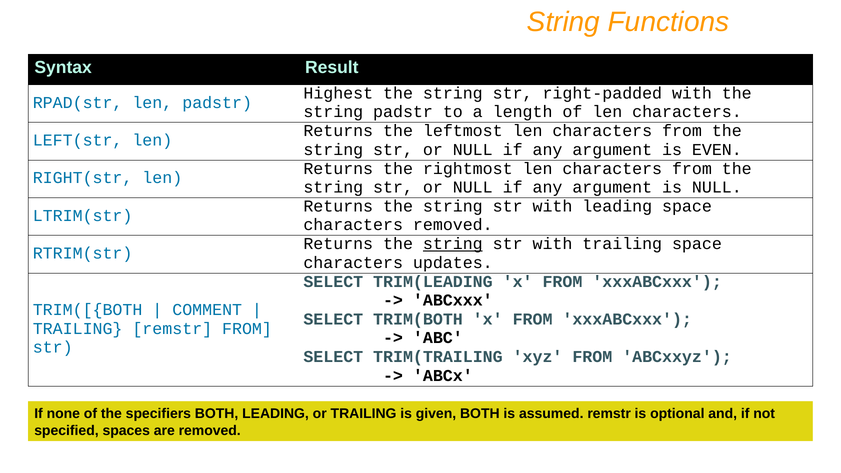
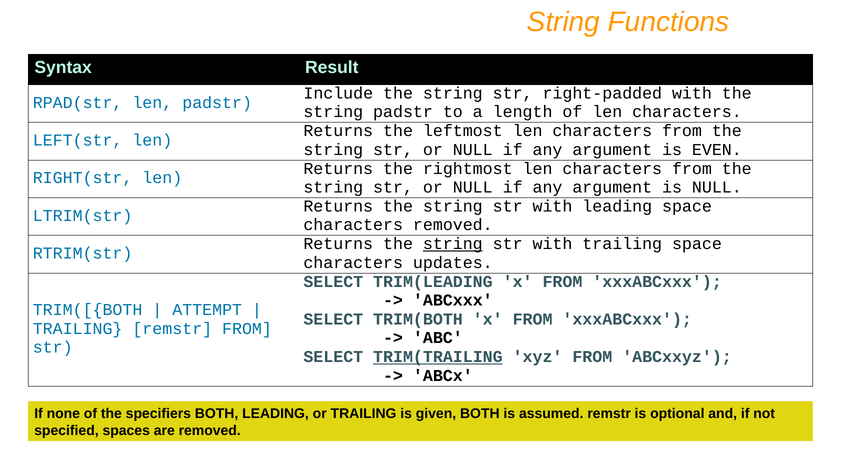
Highest: Highest -> Include
COMMENT: COMMENT -> ATTEMPT
TRIM(TRAILING underline: none -> present
